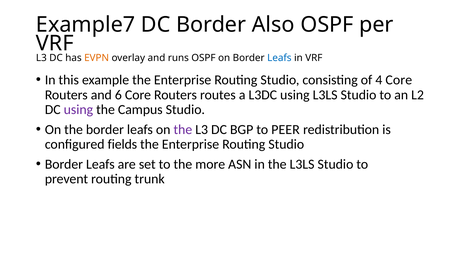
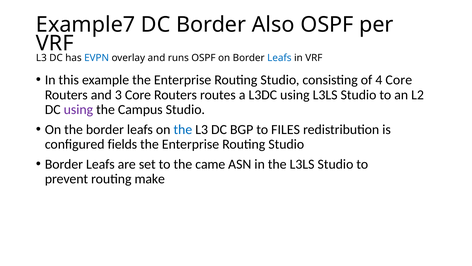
EVPN colour: orange -> blue
6: 6 -> 3
the at (183, 129) colour: purple -> blue
PEER: PEER -> FILES
more: more -> came
trunk: trunk -> make
